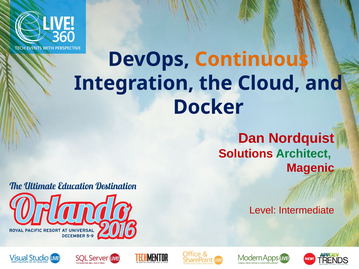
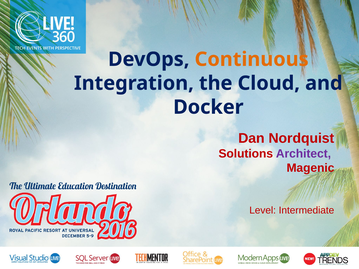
Architect colour: green -> purple
